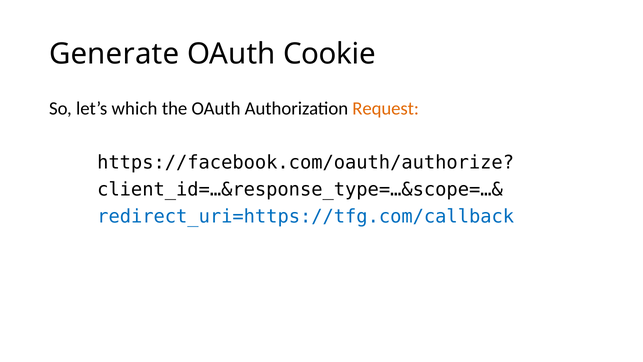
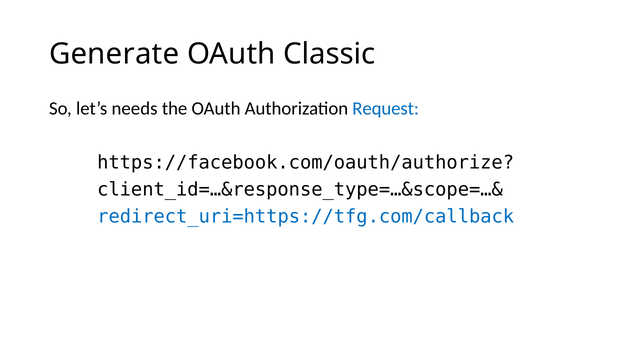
Cookie: Cookie -> Classic
which: which -> needs
Request colour: orange -> blue
